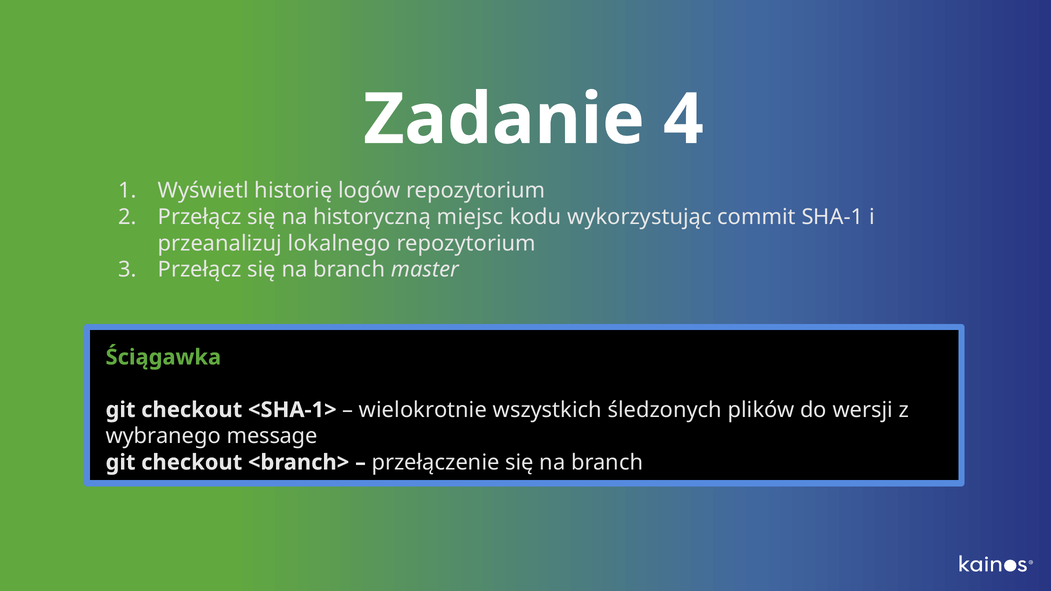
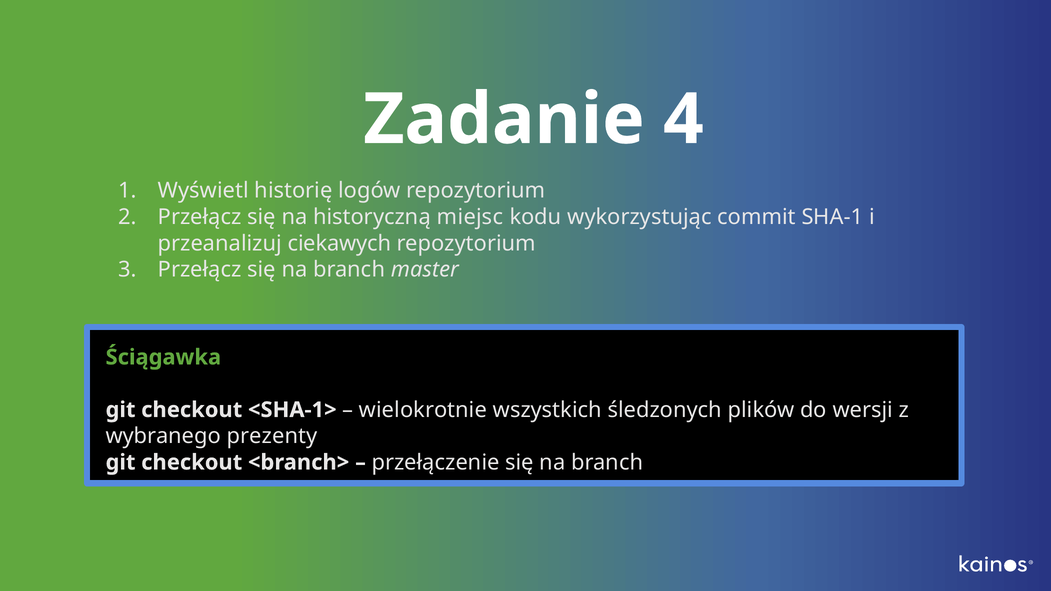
lokalnego: lokalnego -> ciekawych
message: message -> prezenty
